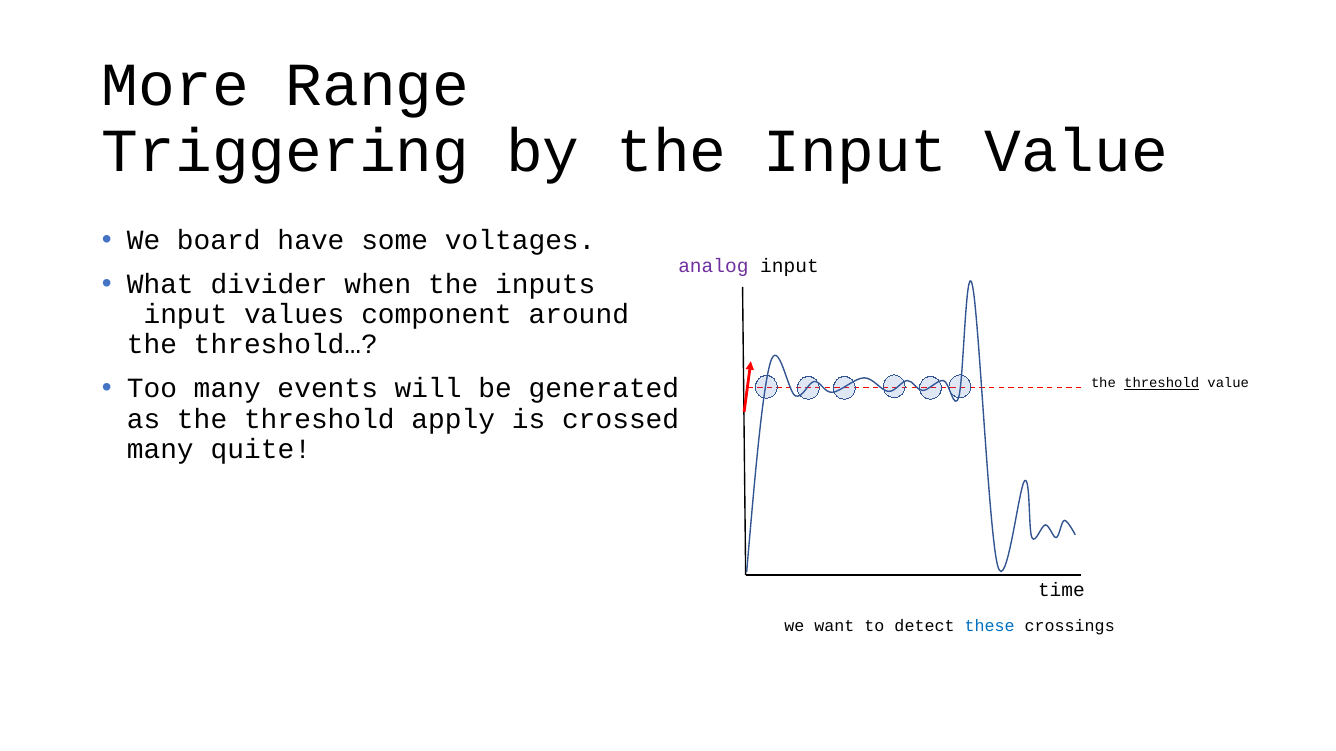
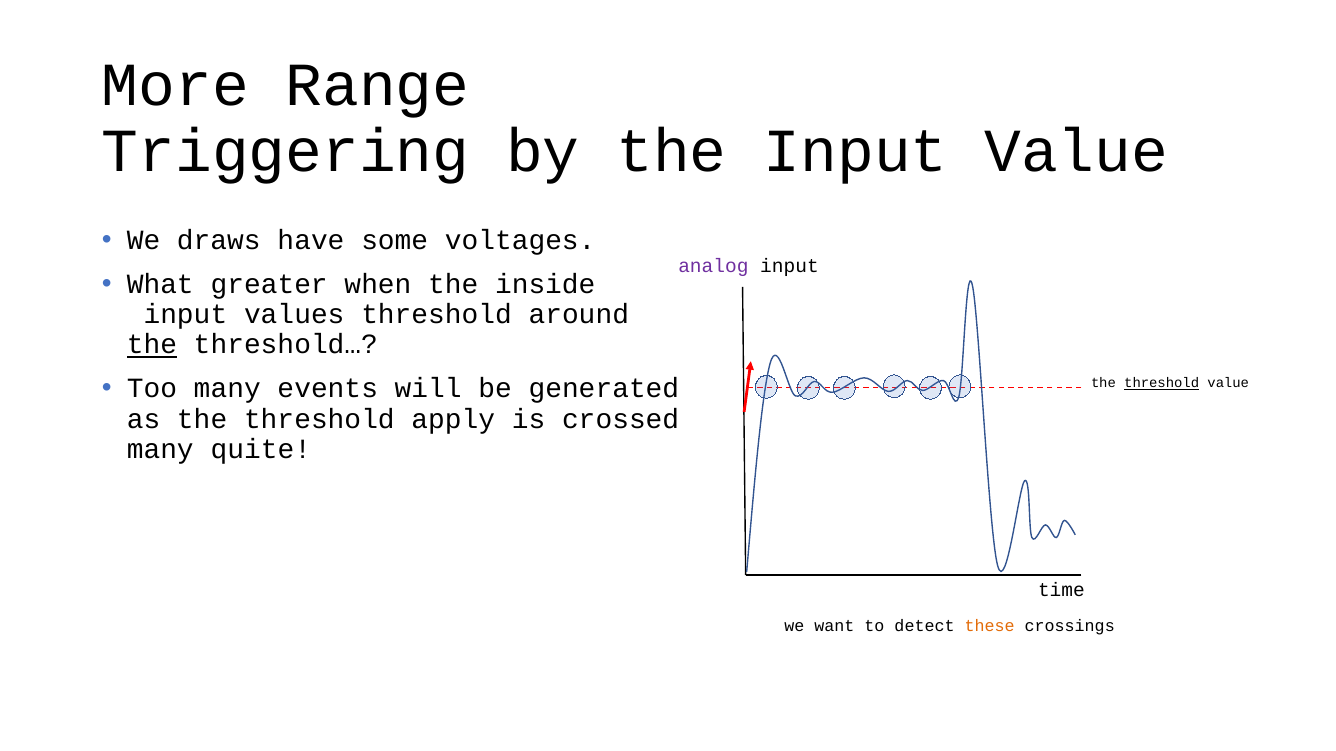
board: board -> draws
divider: divider -> greater
inputs: inputs -> inside
values component: component -> threshold
the at (152, 345) underline: none -> present
these colour: blue -> orange
